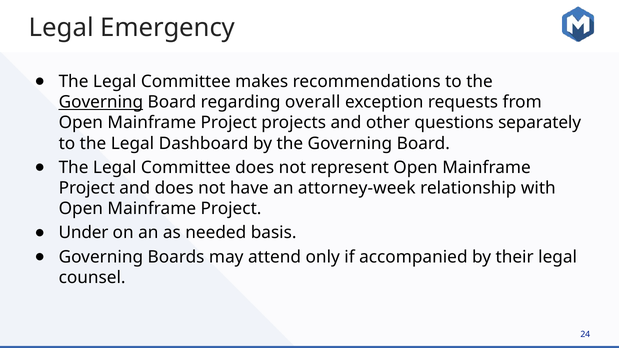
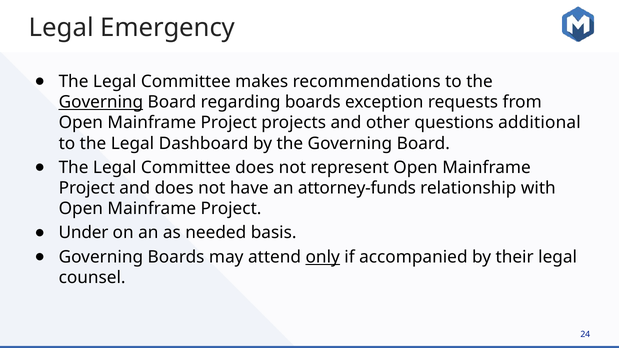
regarding overall: overall -> boards
separately: separately -> additional
attorney-week: attorney-week -> attorney-funds
only underline: none -> present
